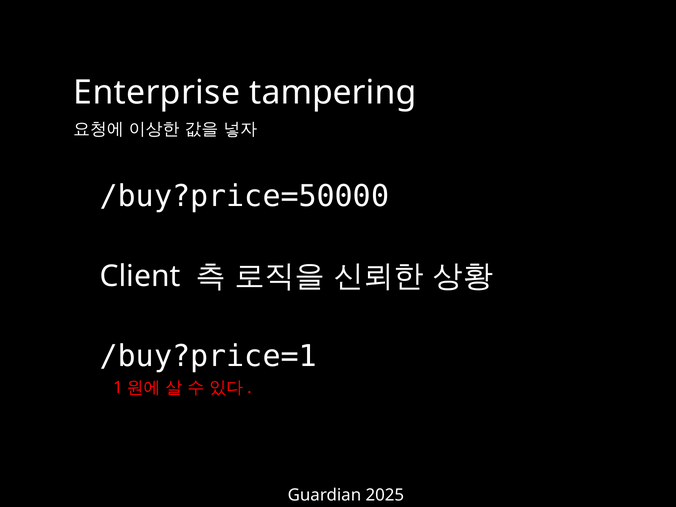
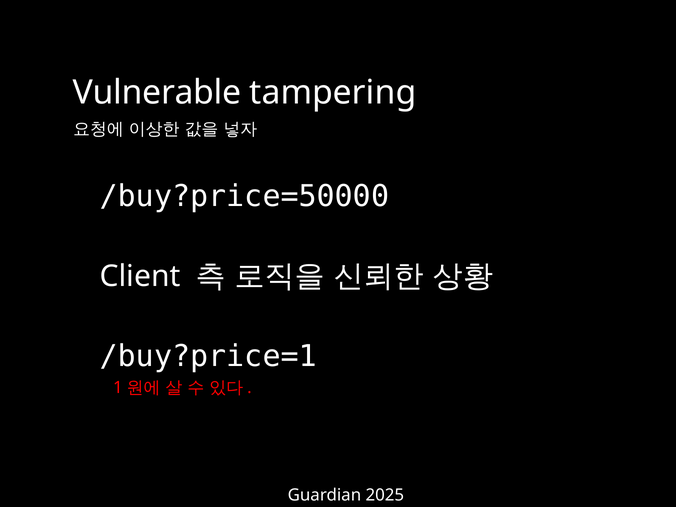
Enterprise: Enterprise -> Vulnerable
